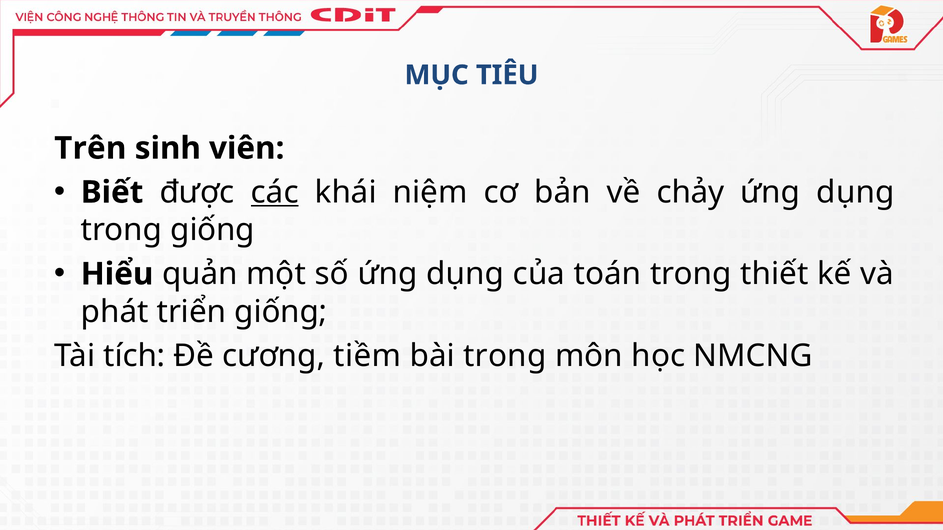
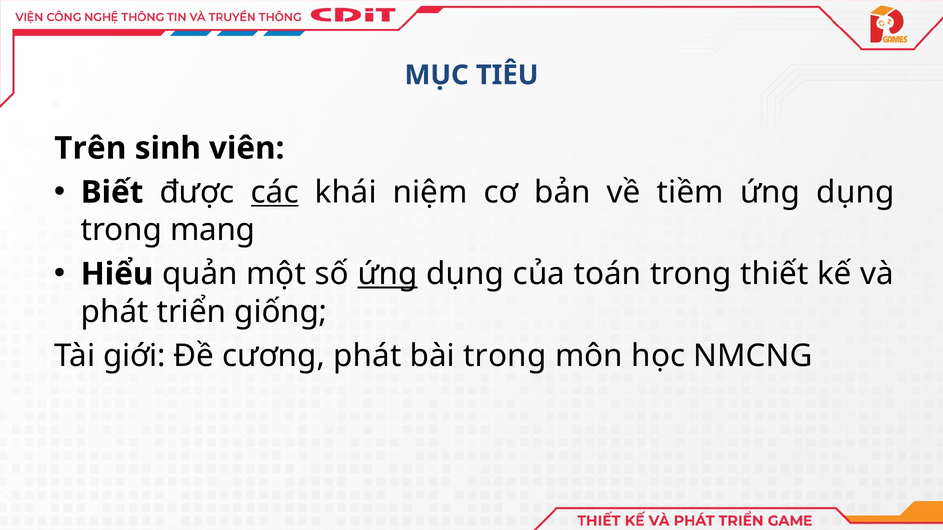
chảy: chảy -> tiềm
trong giống: giống -> mang
ứng at (388, 274) underline: none -> present
tích: tích -> giới
cương tiềm: tiềm -> phát
